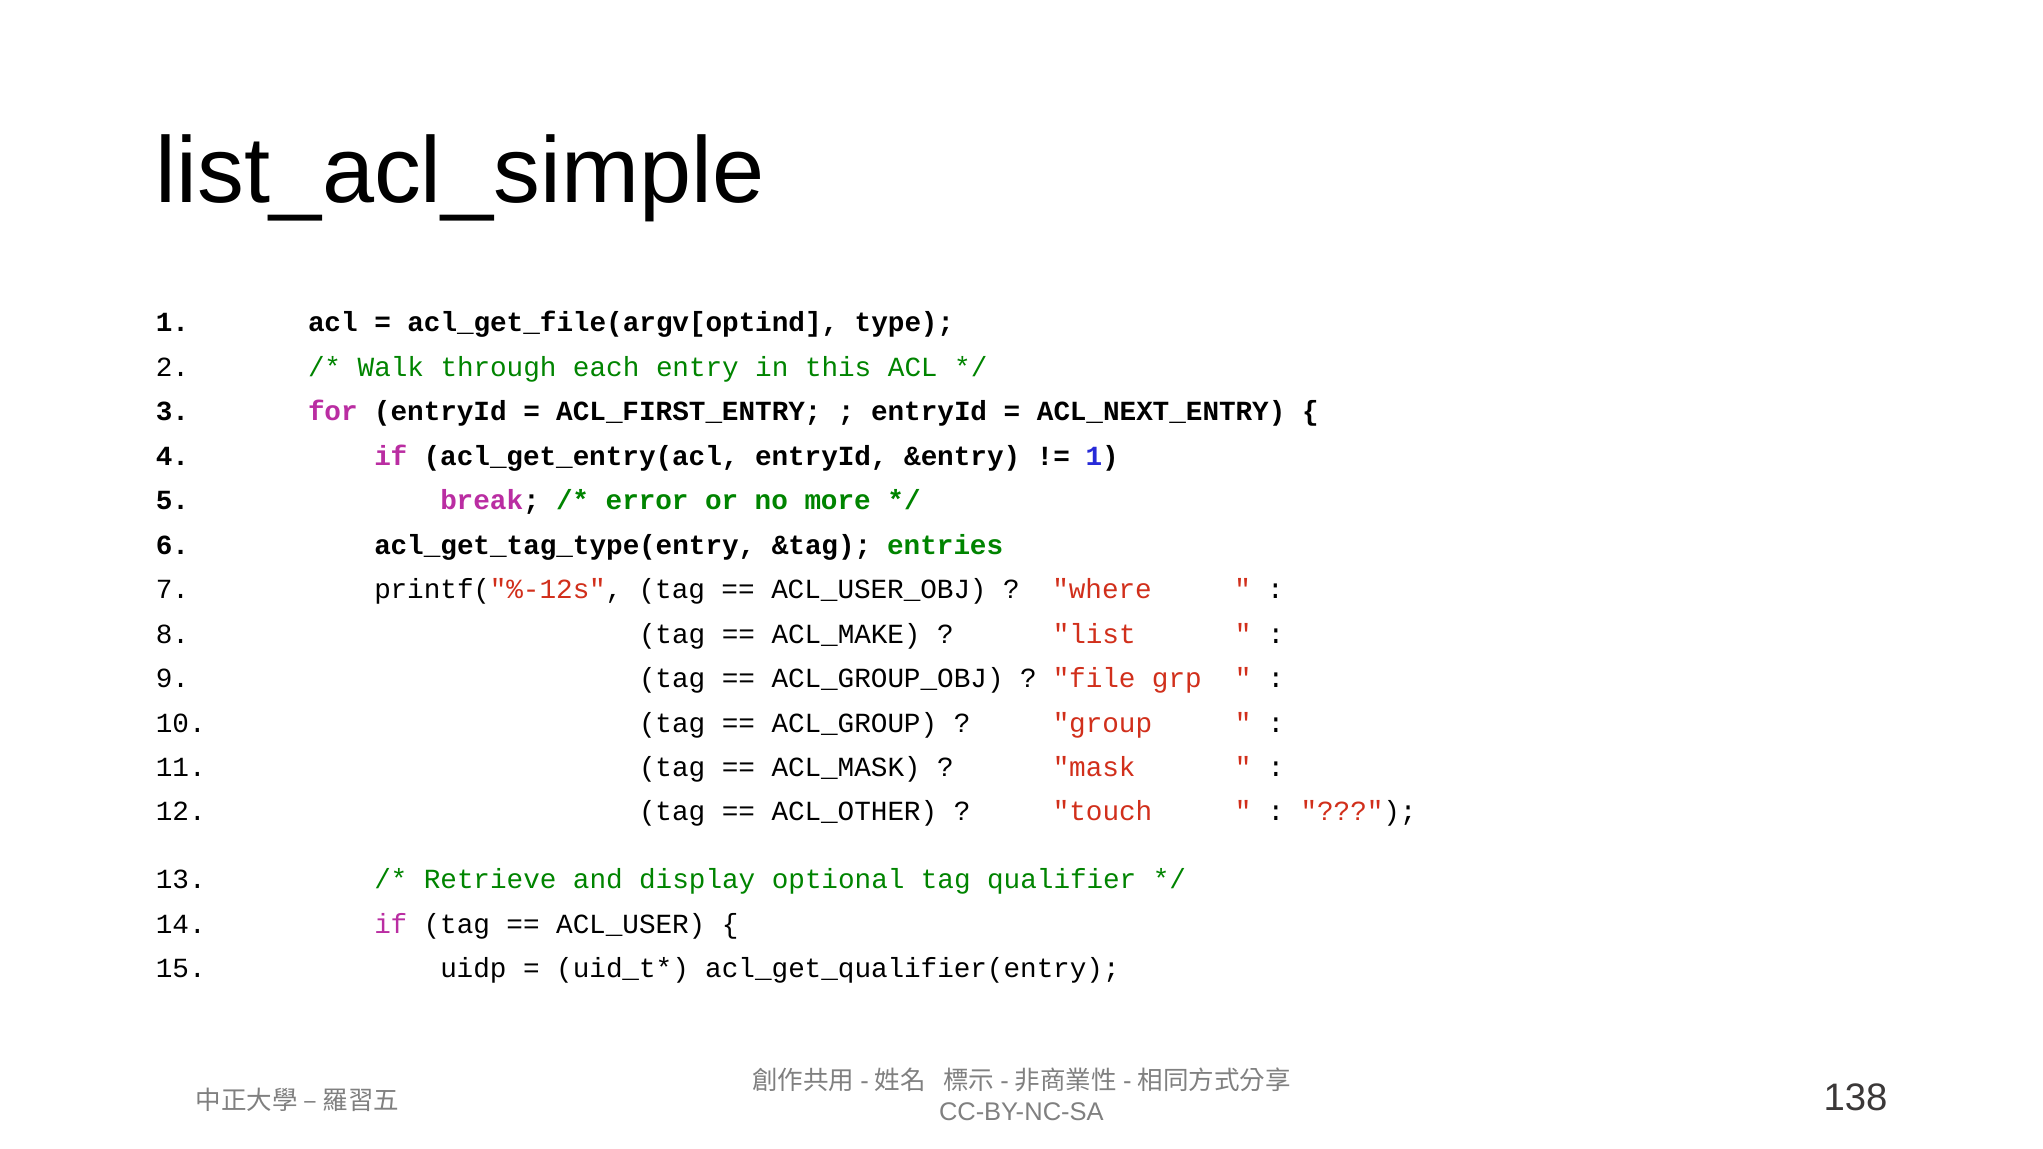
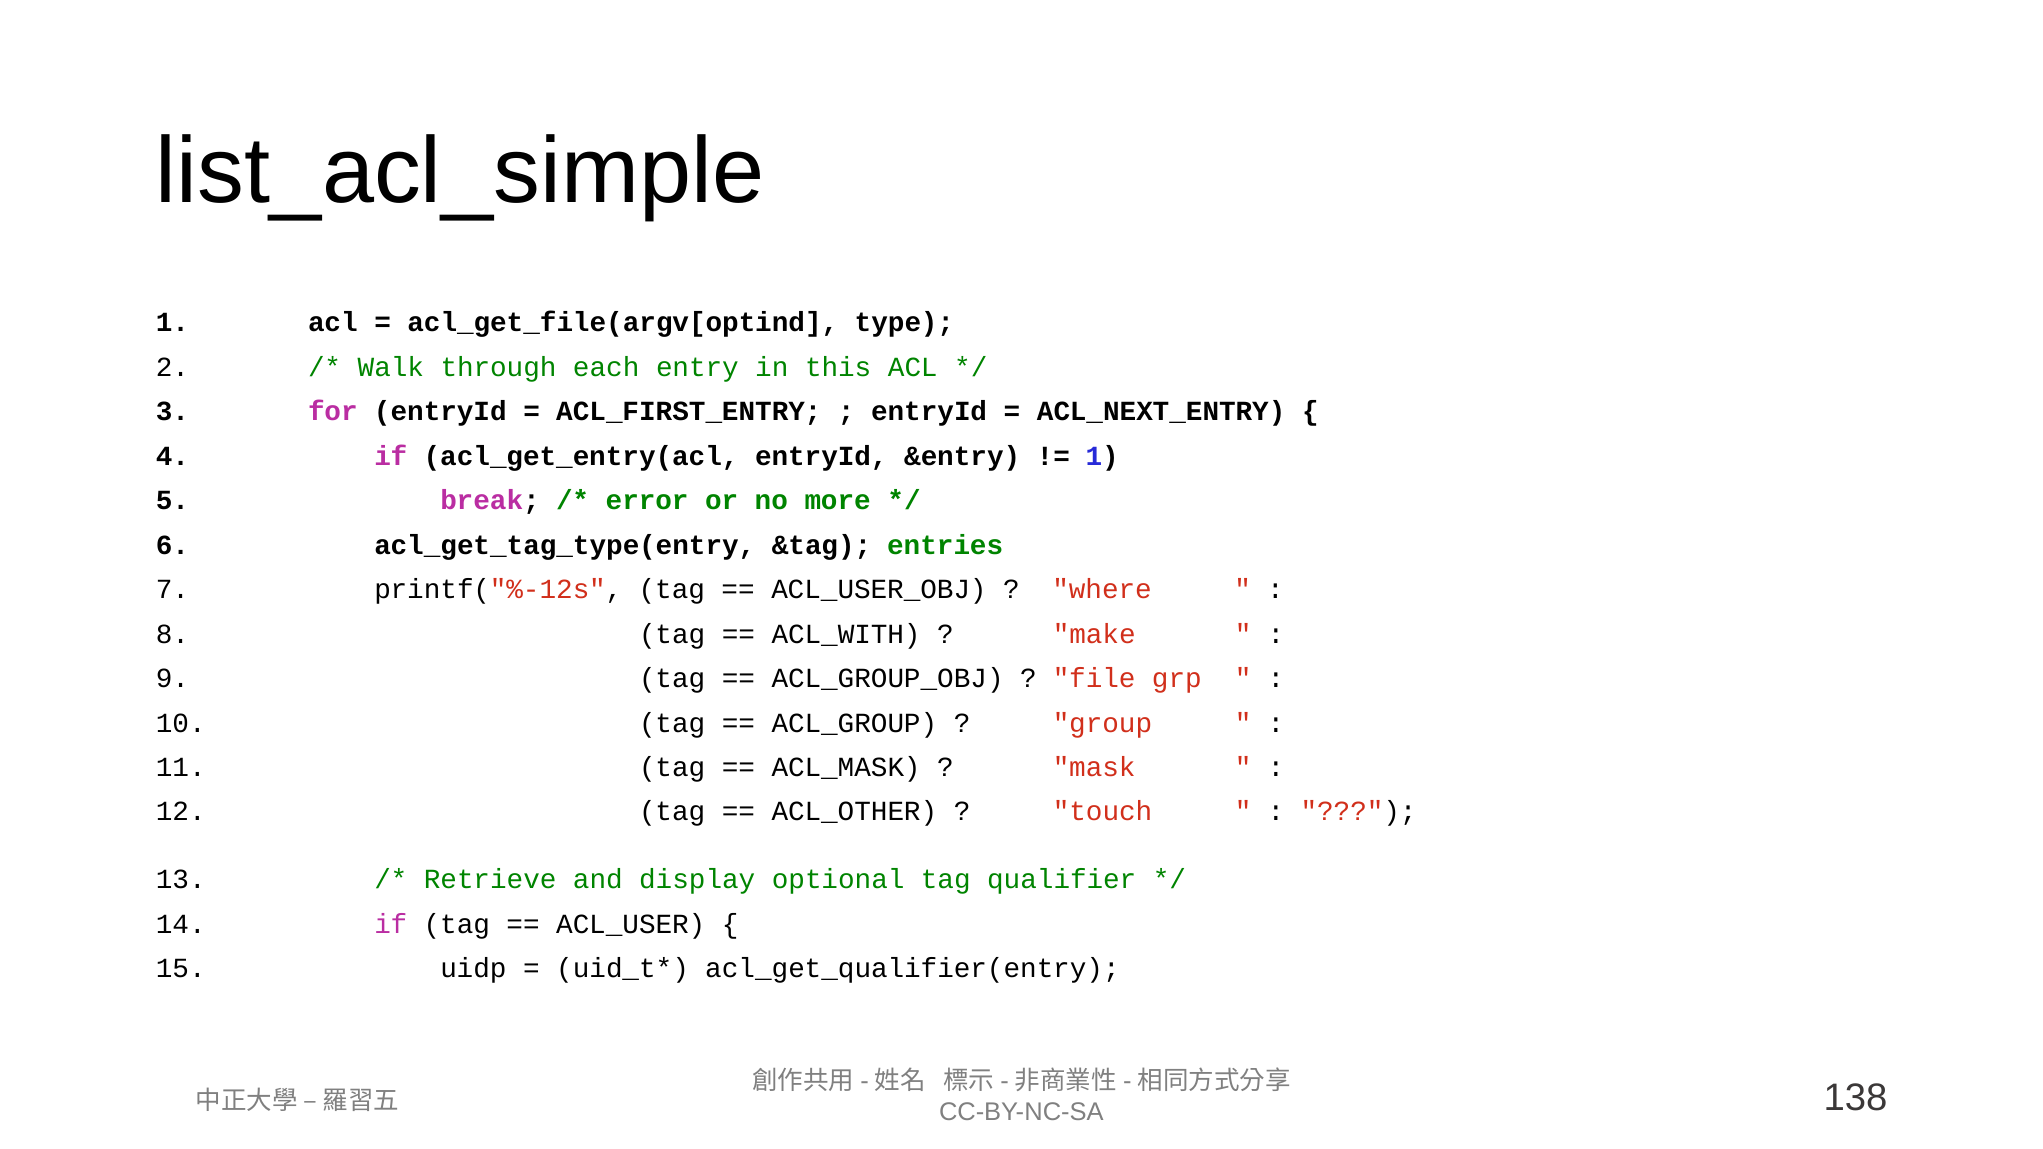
ACL_MAKE: ACL_MAKE -> ACL_WITH
list: list -> make
